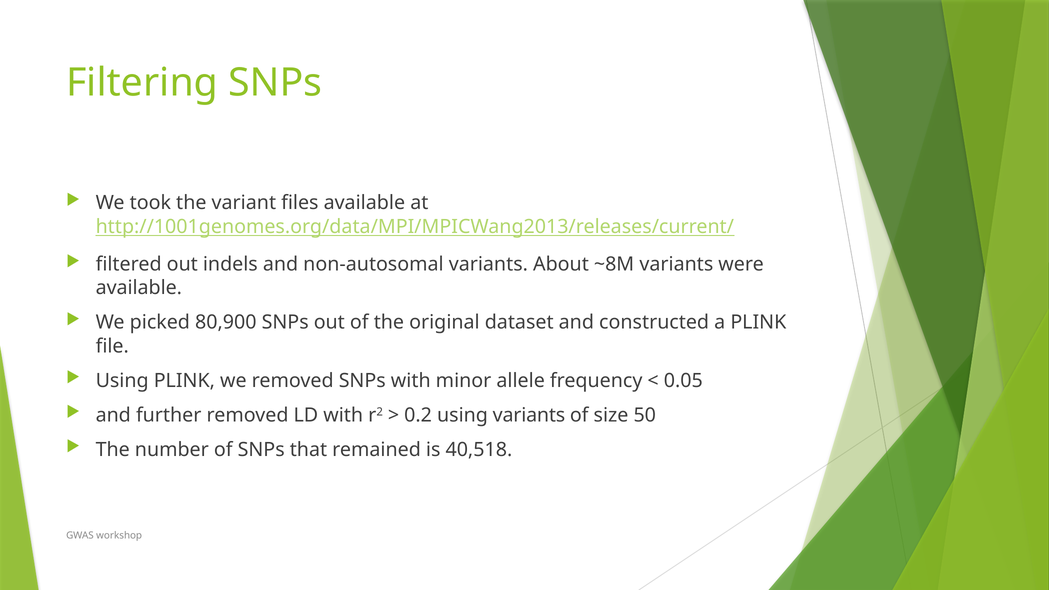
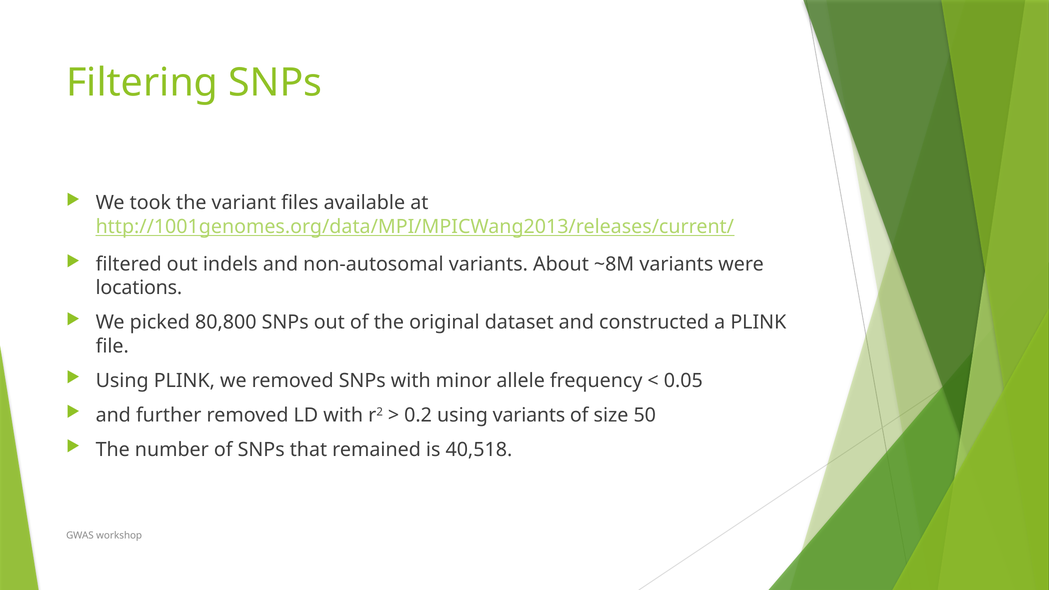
available at (139, 288): available -> locations
80,900: 80,900 -> 80,800
